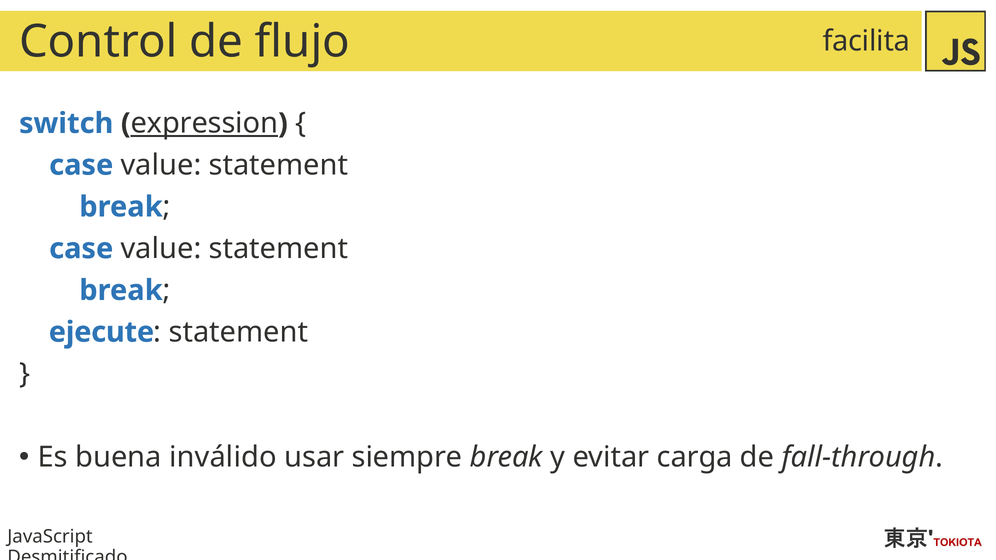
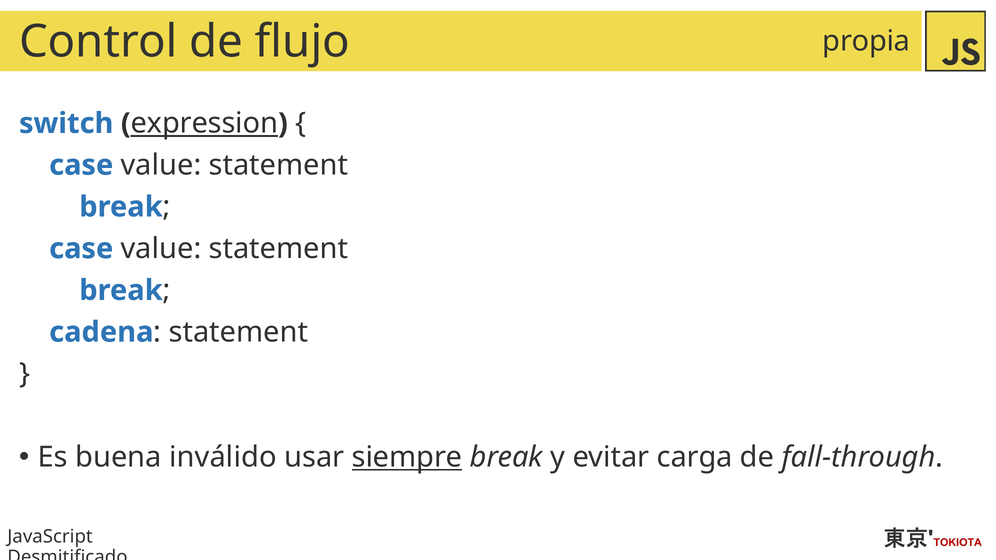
facilita: facilita -> propia
ejecute: ejecute -> cadena
siempre underline: none -> present
